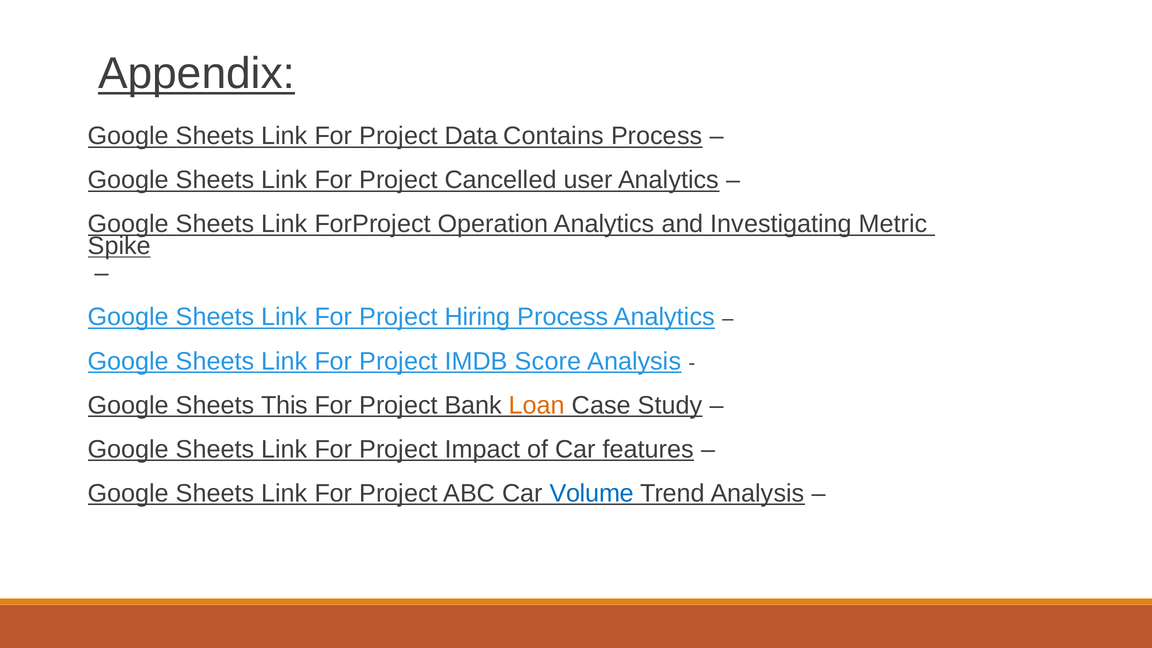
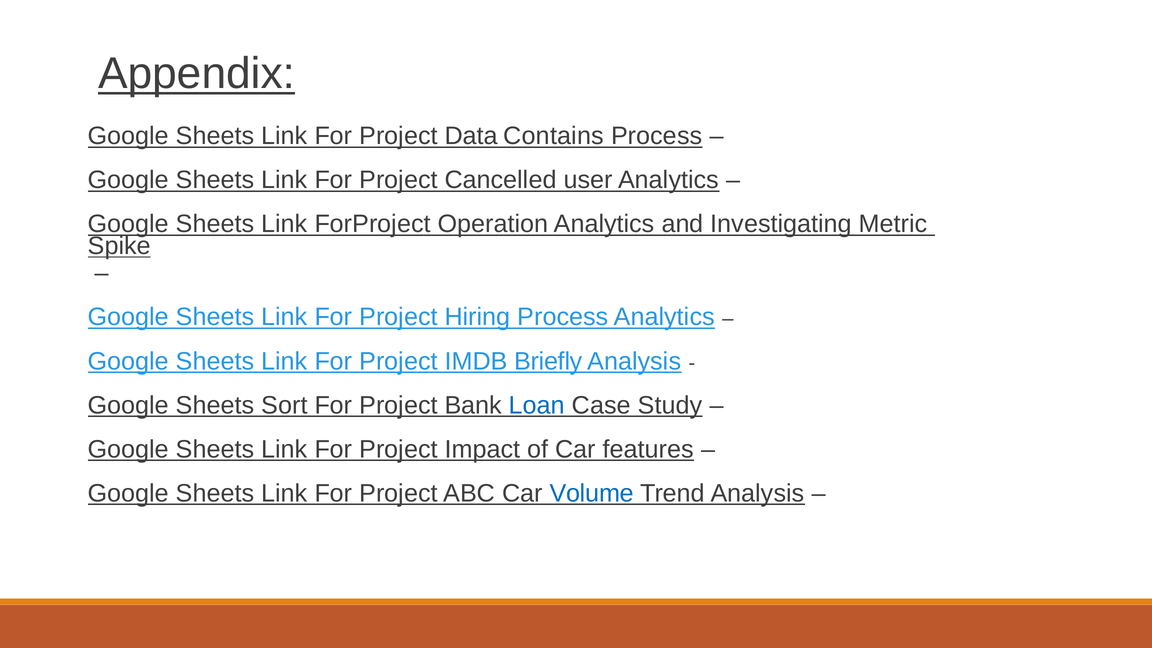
Score: Score -> Briefly
This: This -> Sort
Loan colour: orange -> blue
